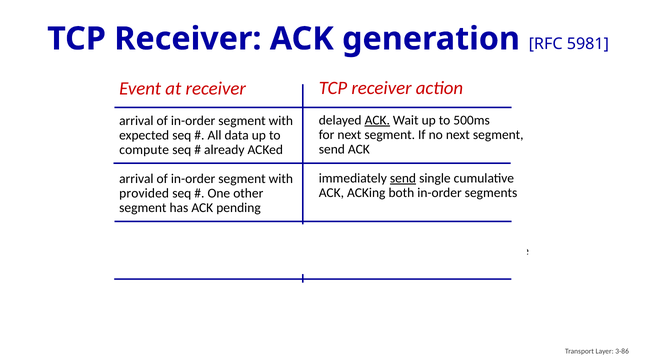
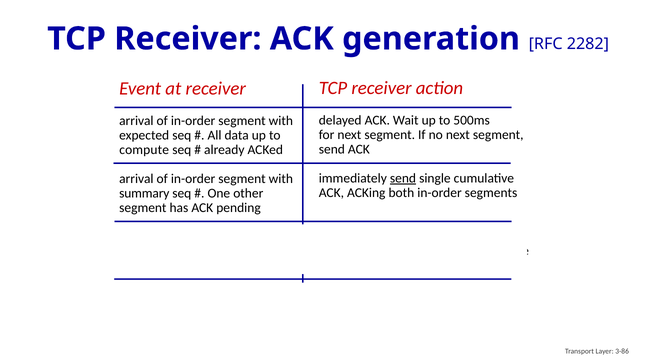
5981: 5981 -> 2282
ACK at (377, 120) underline: present -> none
provided at (144, 193): provided -> summary
